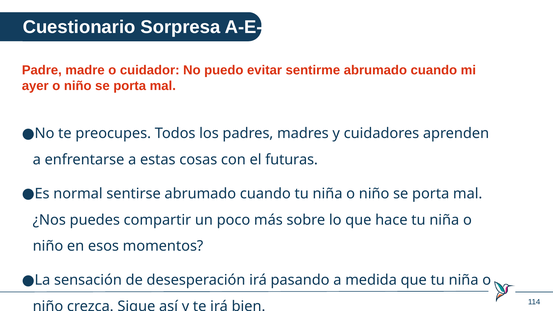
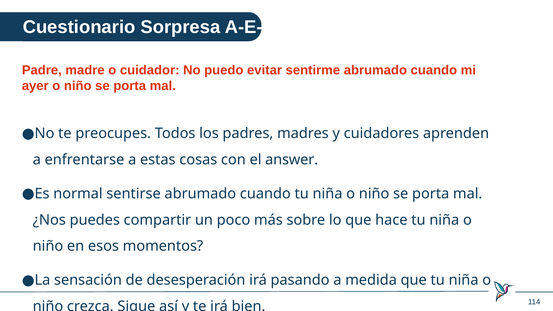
futuras: futuras -> answer
